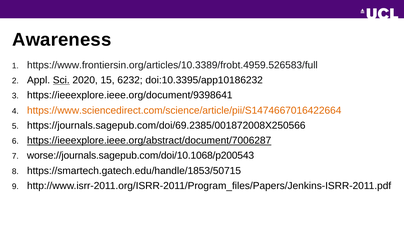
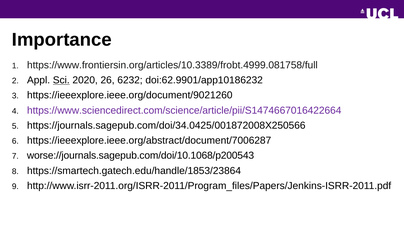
Awareness: Awareness -> Importance
https://www.frontiersin.org/articles/10.3389/frobt.4959.526583/full: https://www.frontiersin.org/articles/10.3389/frobt.4959.526583/full -> https://www.frontiersin.org/articles/10.3389/frobt.4999.081758/full
15: 15 -> 26
doi:10.3395/app10186232: doi:10.3395/app10186232 -> doi:62.9901/app10186232
https://ieeexplore.ieee.org/document/9398641: https://ieeexplore.ieee.org/document/9398641 -> https://ieeexplore.ieee.org/document/9021260
https://www.sciencedirect.com/science/article/pii/S1474667016422664 colour: orange -> purple
https://journals.sagepub.com/doi/69.2385/001872008X250566: https://journals.sagepub.com/doi/69.2385/001872008X250566 -> https://journals.sagepub.com/doi/34.0425/001872008X250566
https://ieeexplore.ieee.org/abstract/document/7006287 underline: present -> none
https://smartech.gatech.edu/handle/1853/50715: https://smartech.gatech.edu/handle/1853/50715 -> https://smartech.gatech.edu/handle/1853/23864
